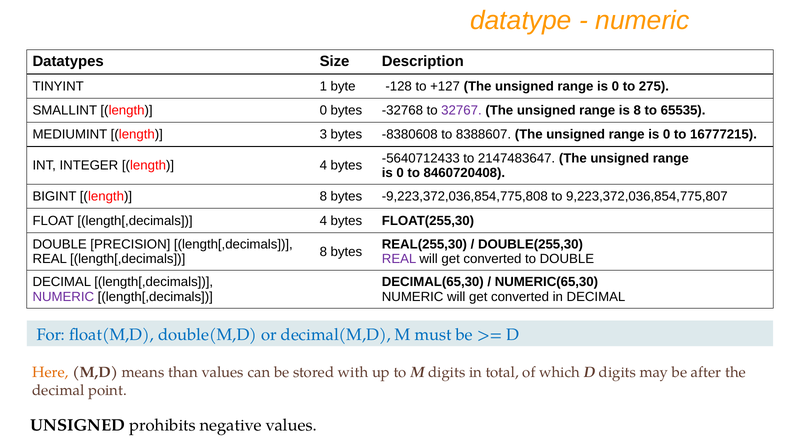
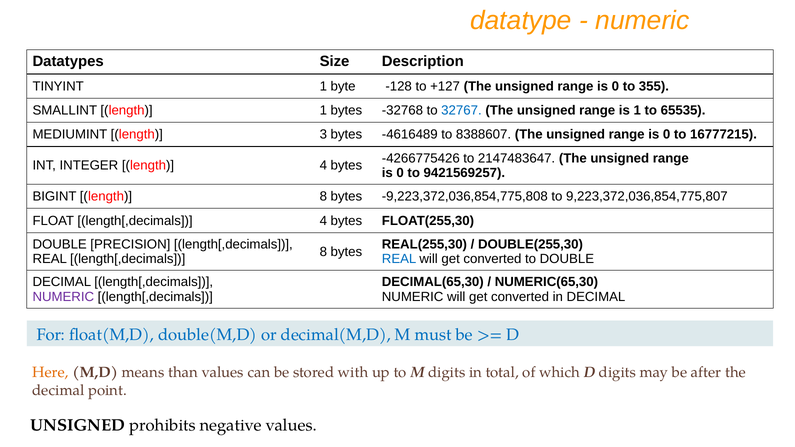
275: 275 -> 355
length 0: 0 -> 1
32767 colour: purple -> blue
is 8: 8 -> 1
-8380608: -8380608 -> -4616489
-5640712433: -5640712433 -> -4266775426
8460720408: 8460720408 -> 9421569257
REAL at (399, 259) colour: purple -> blue
